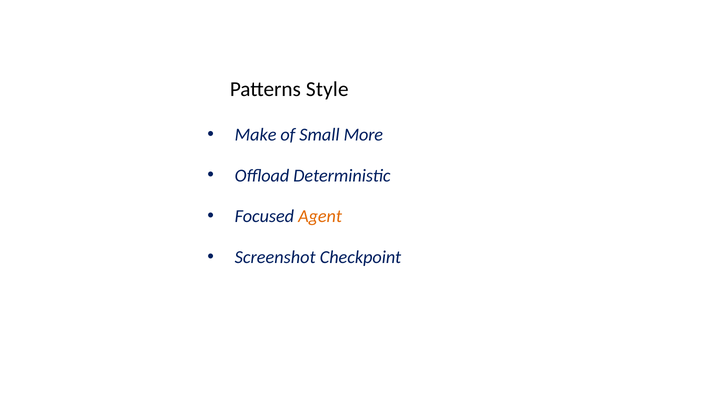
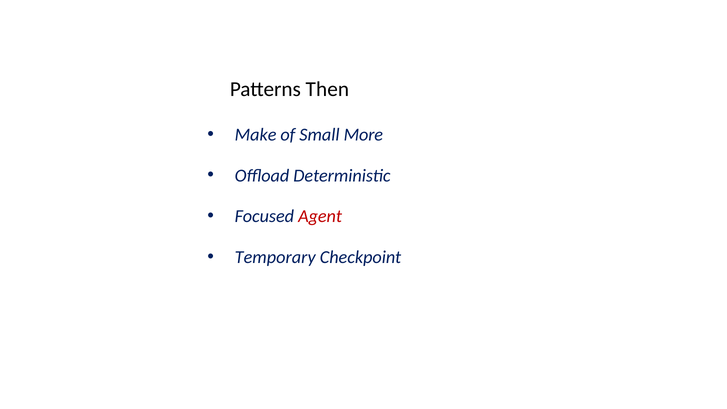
Style: Style -> Then
Agent colour: orange -> red
Screenshot: Screenshot -> Temporary
